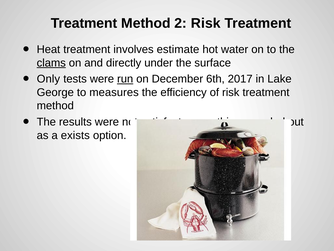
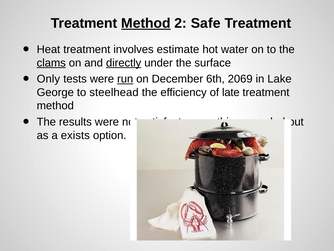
Method at (146, 23) underline: none -> present
2 Risk: Risk -> Safe
directly underline: none -> present
2017: 2017 -> 2069
measures: measures -> steelhead
of risk: risk -> late
